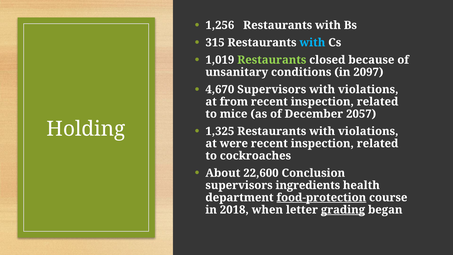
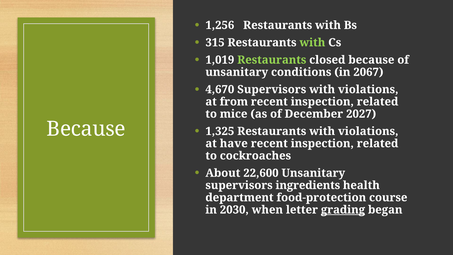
with at (312, 43) colour: light blue -> light green
2097: 2097 -> 2067
2057: 2057 -> 2027
Holding at (86, 129): Holding -> Because
were: were -> have
22,600 Conclusion: Conclusion -> Unsanitary
food-protection underline: present -> none
2018: 2018 -> 2030
